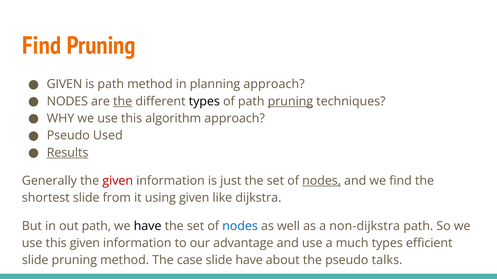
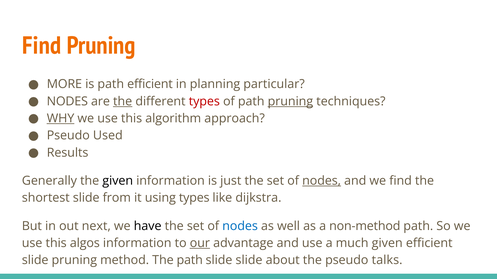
GIVEN at (64, 84): GIVEN -> MORE
path method: method -> efficient
planning approach: approach -> particular
types at (204, 102) colour: black -> red
WHY underline: none -> present
Results underline: present -> none
given at (118, 181) colour: red -> black
using given: given -> types
out path: path -> next
non-dijkstra: non-dijkstra -> non-method
this given: given -> algos
our underline: none -> present
much types: types -> given
The case: case -> path
slide have: have -> slide
